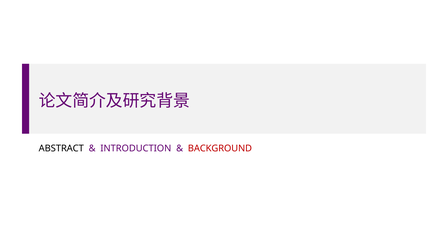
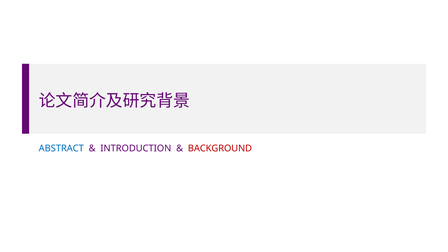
ABSTRACT colour: black -> blue
